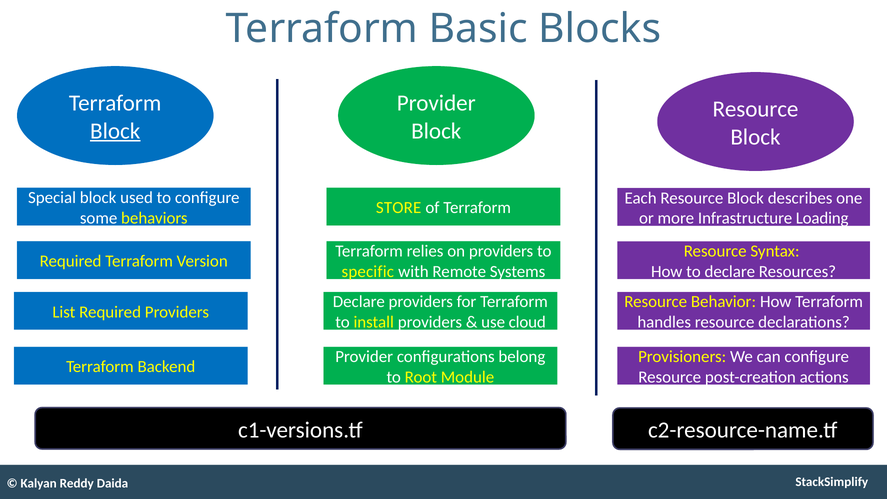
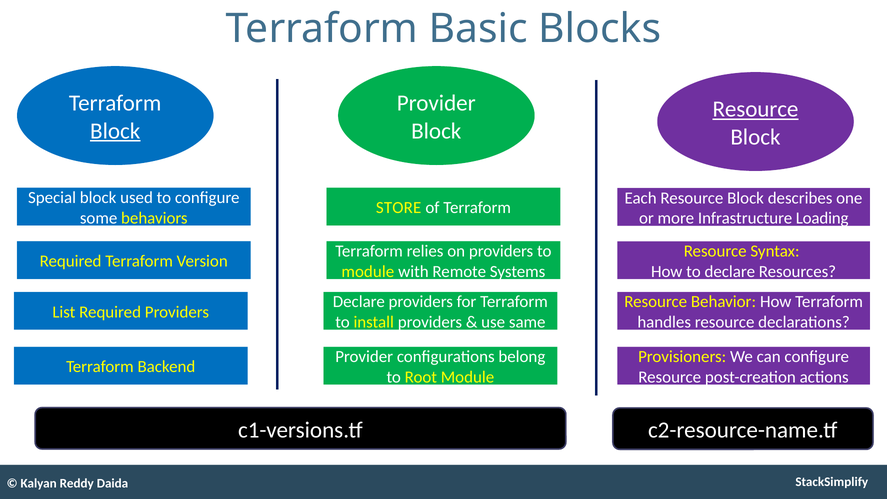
Resource at (755, 109) underline: none -> present
specific at (368, 271): specific -> module
cloud: cloud -> same
